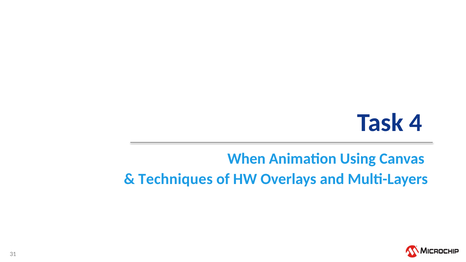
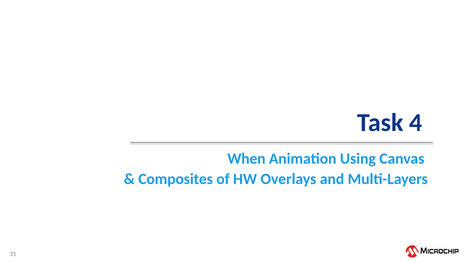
Techniques: Techniques -> Composites
